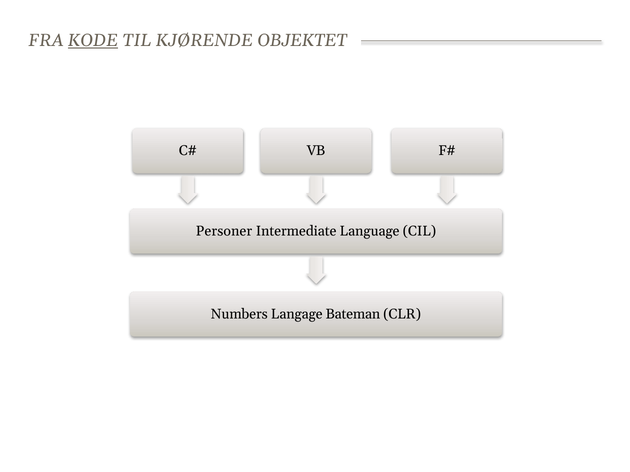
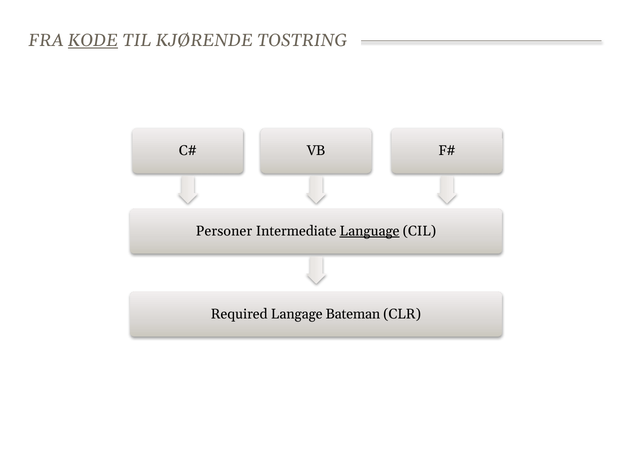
OBJEKTET: OBJEKTET -> TOSTRING
Language underline: none -> present
Numbers: Numbers -> Required
